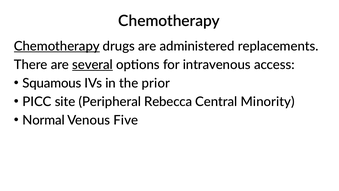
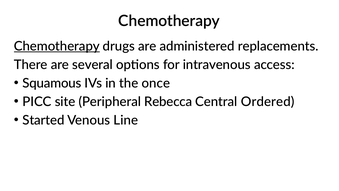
several underline: present -> none
prior: prior -> once
Minority: Minority -> Ordered
Normal: Normal -> Started
Five: Five -> Line
